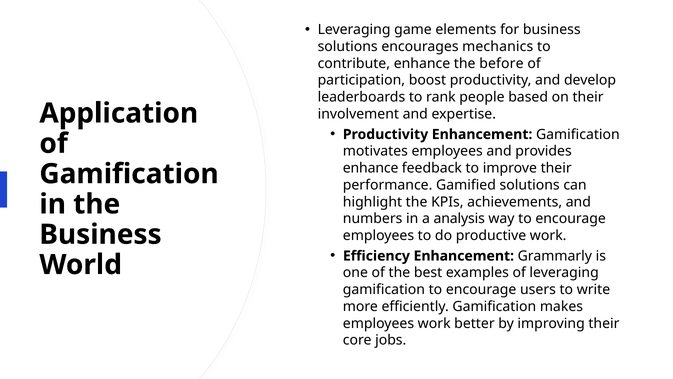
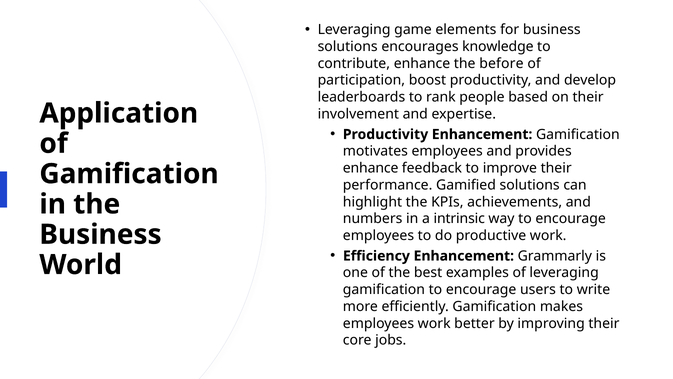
mechanics: mechanics -> knowledge
analysis: analysis -> intrinsic
